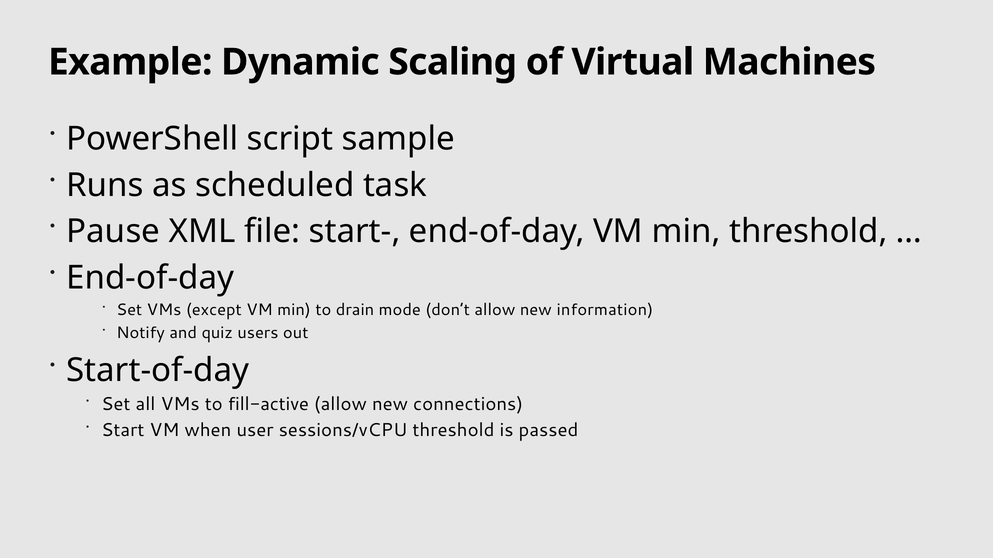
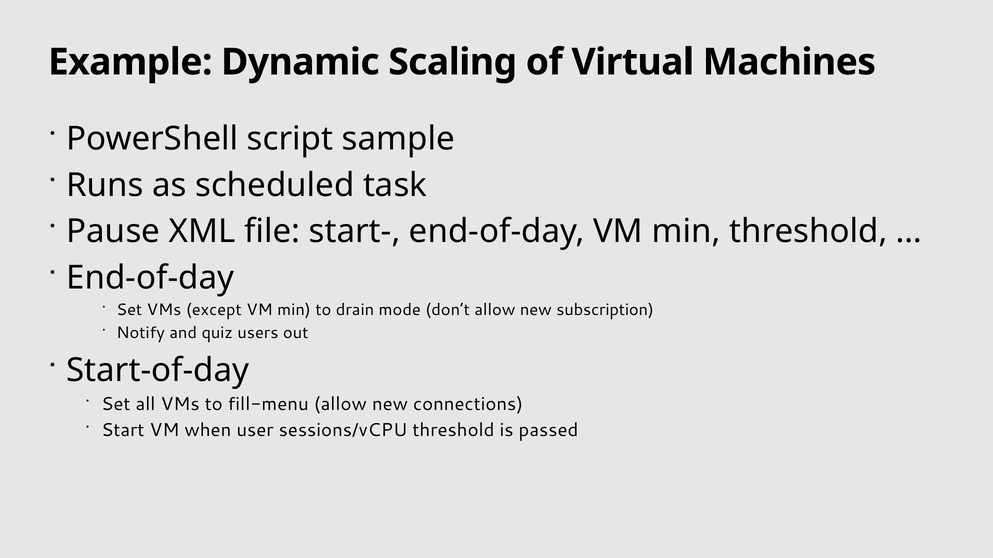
information: information -> subscription
fill-active: fill-active -> fill-menu
